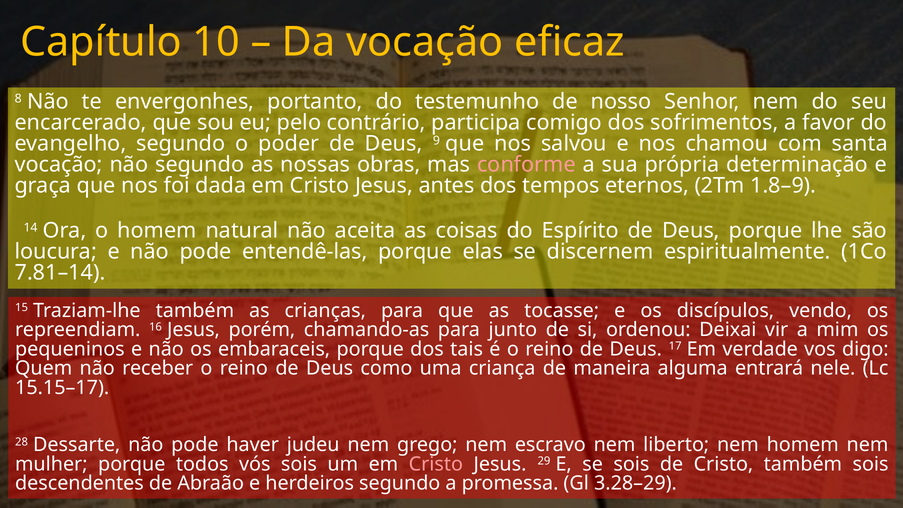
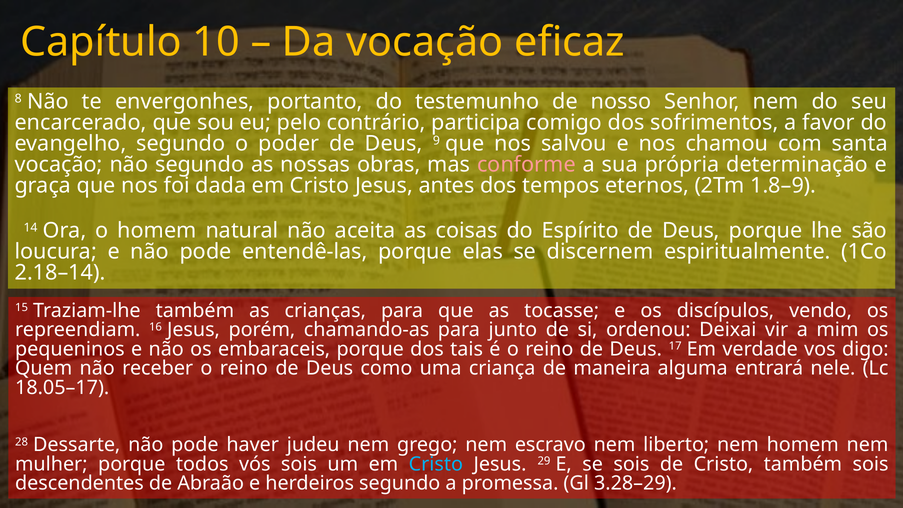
7.81–14: 7.81–14 -> 2.18–14
15.15–17: 15.15–17 -> 18.05–17
Cristo at (436, 464) colour: pink -> light blue
